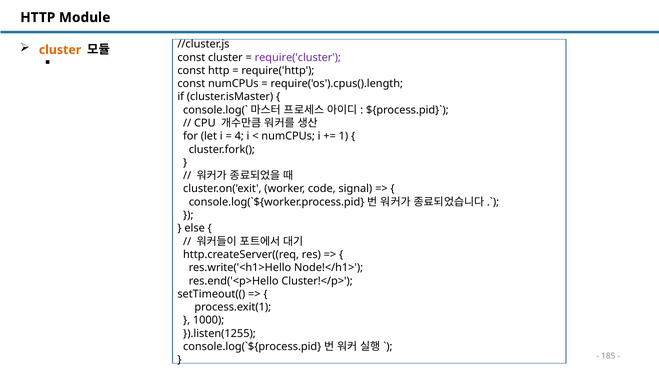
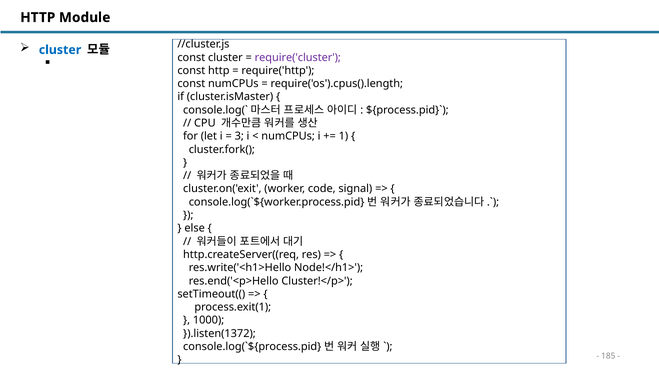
cluster at (60, 50) colour: orange -> blue
4: 4 -> 3
}).listen(1255: }).listen(1255 -> }).listen(1372
